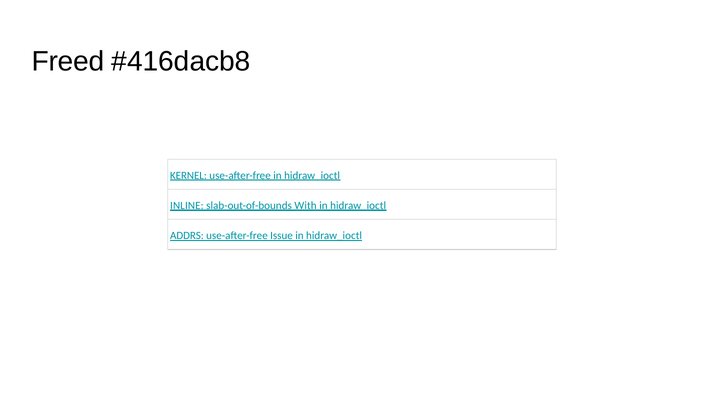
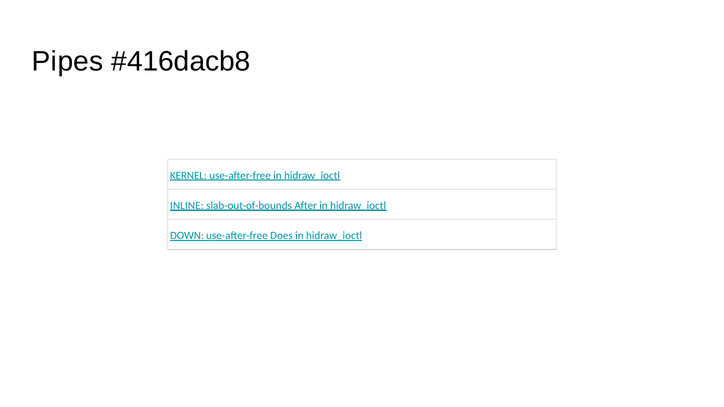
Freed: Freed -> Pipes
With: With -> After
ADDRS: ADDRS -> DOWN
Issue: Issue -> Does
